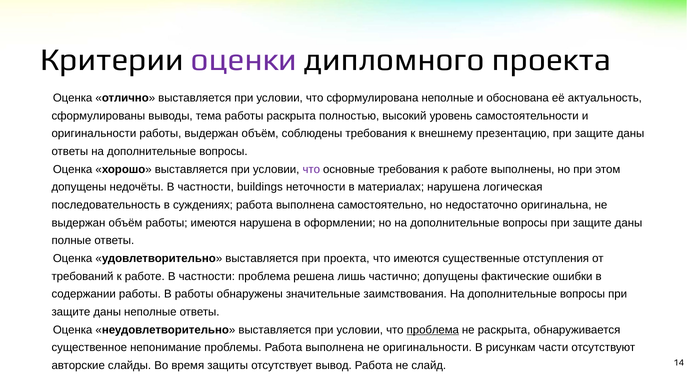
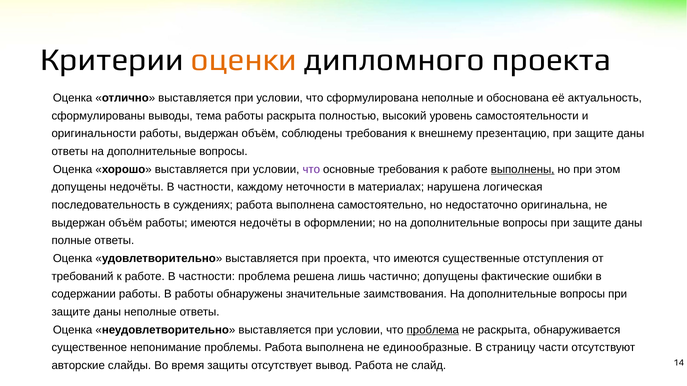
оценки colour: purple -> orange
выполнены underline: none -> present
buildings: buildings -> каждому
имеются нарушена: нарушена -> недочёты
не оригинальности: оригинальности -> единообразные
рисункам: рисункам -> страницу
